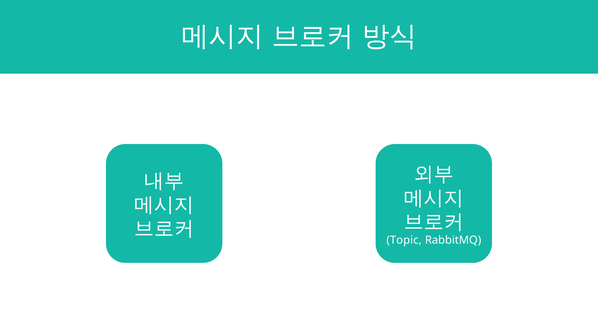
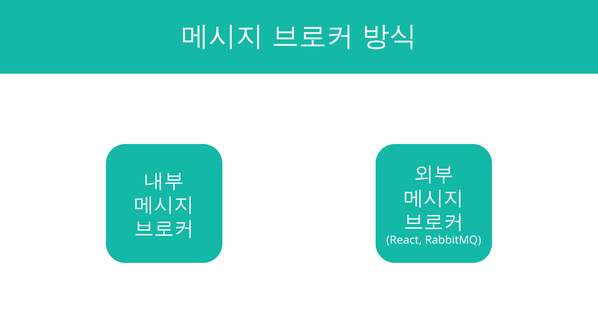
Topic: Topic -> React
